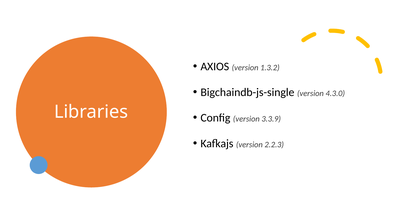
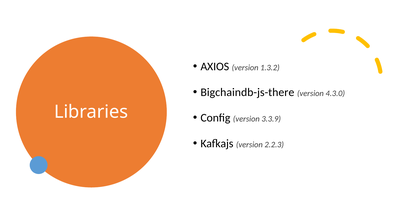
Bigchaindb-js-single: Bigchaindb-js-single -> Bigchaindb-js-there
